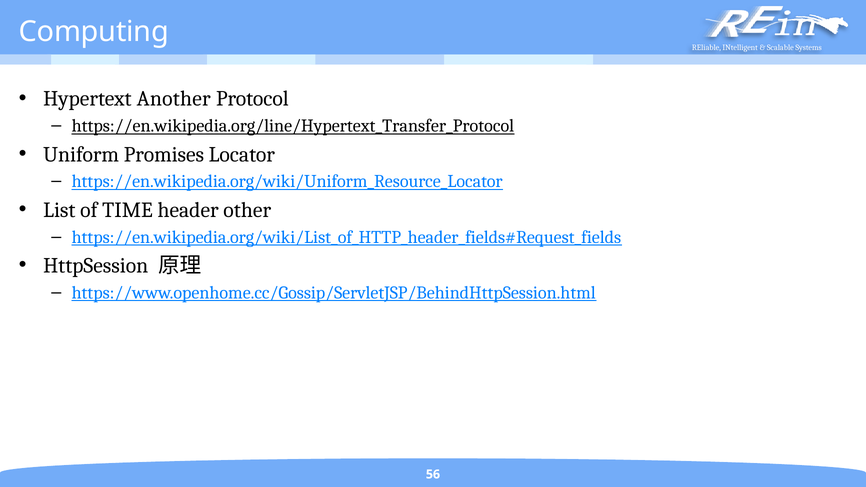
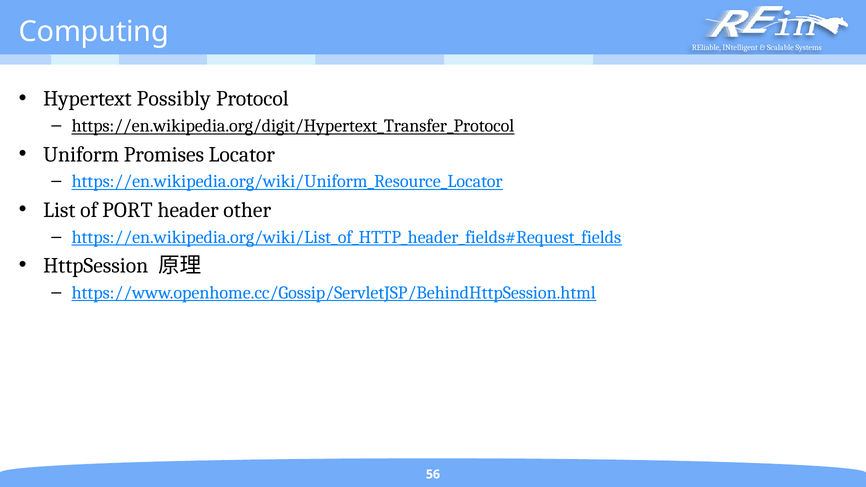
Another: Another -> Possibly
https://en.wikipedia.org/line/Hypertext_Transfer_Protocol: https://en.wikipedia.org/line/Hypertext_Transfer_Protocol -> https://en.wikipedia.org/digit/Hypertext_Transfer_Protocol
TIME: TIME -> PORT
